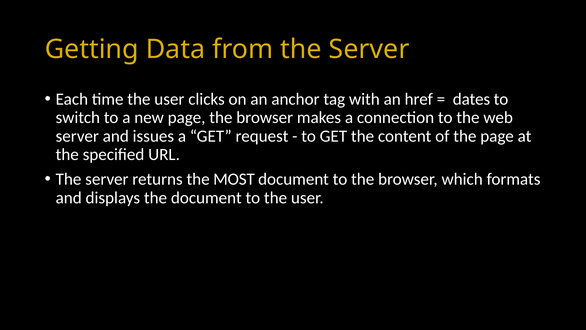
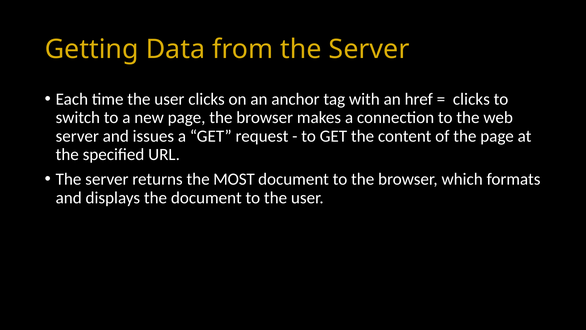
dates at (471, 99): dates -> clicks
